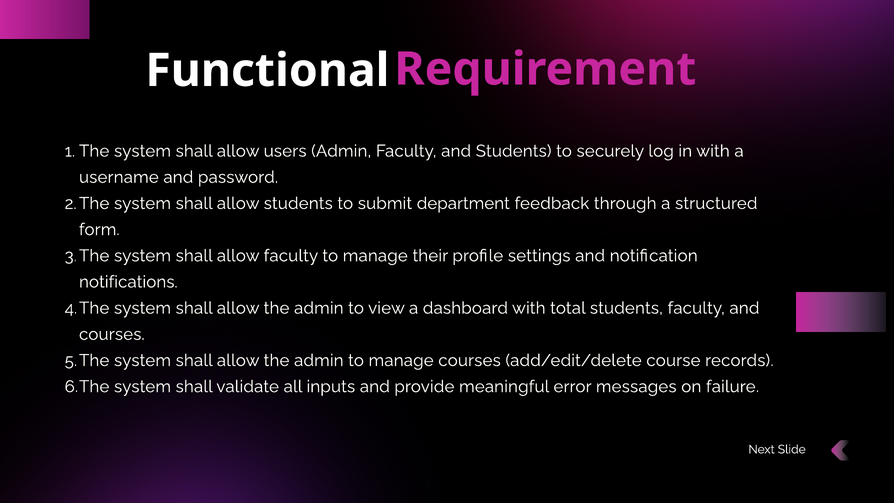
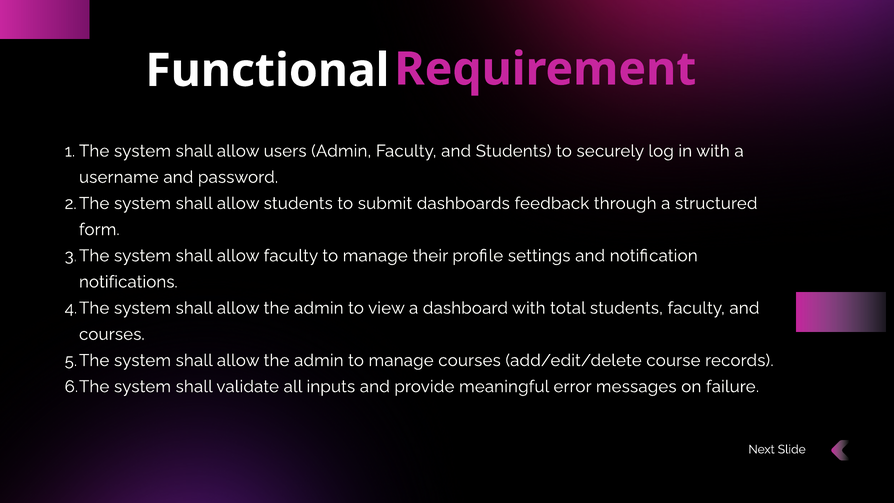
department: department -> dashboards
